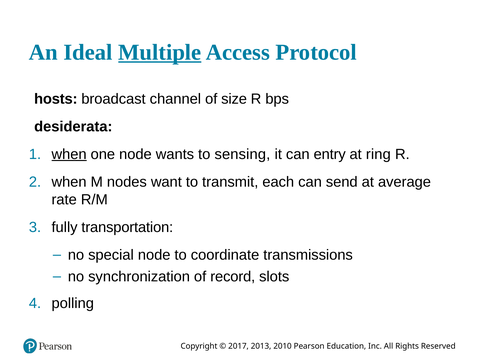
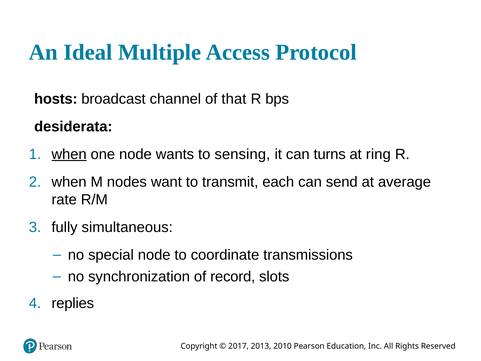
Multiple underline: present -> none
size: size -> that
entry: entry -> turns
transportation: transportation -> simultaneous
polling: polling -> replies
